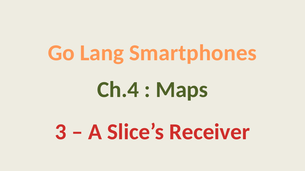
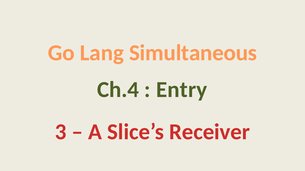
Smartphones: Smartphones -> Simultaneous
Maps: Maps -> Entry
